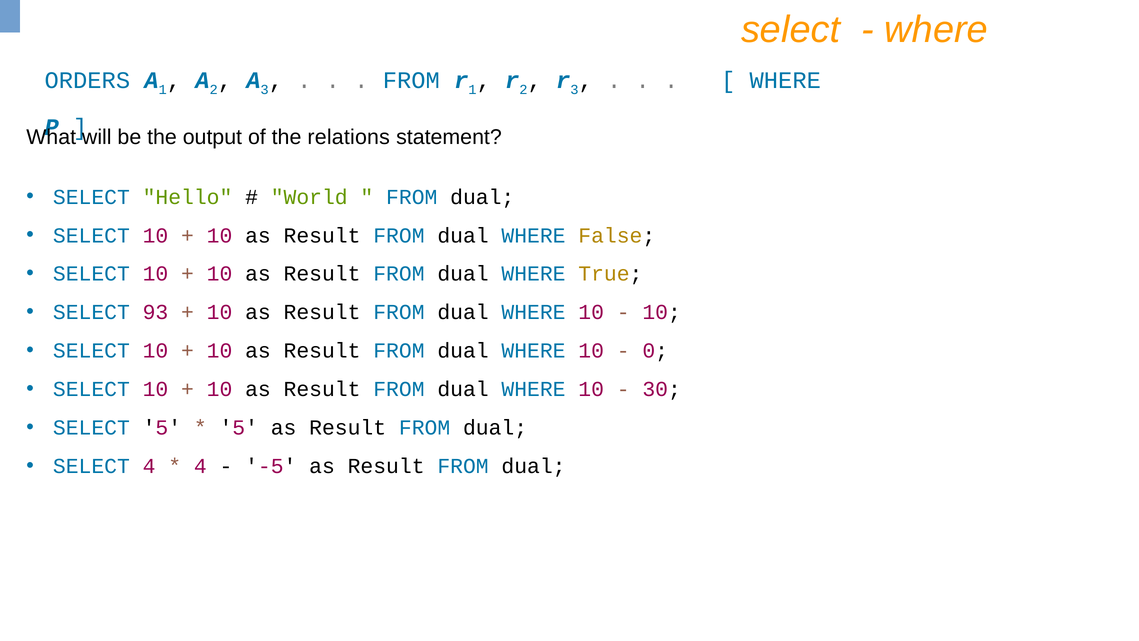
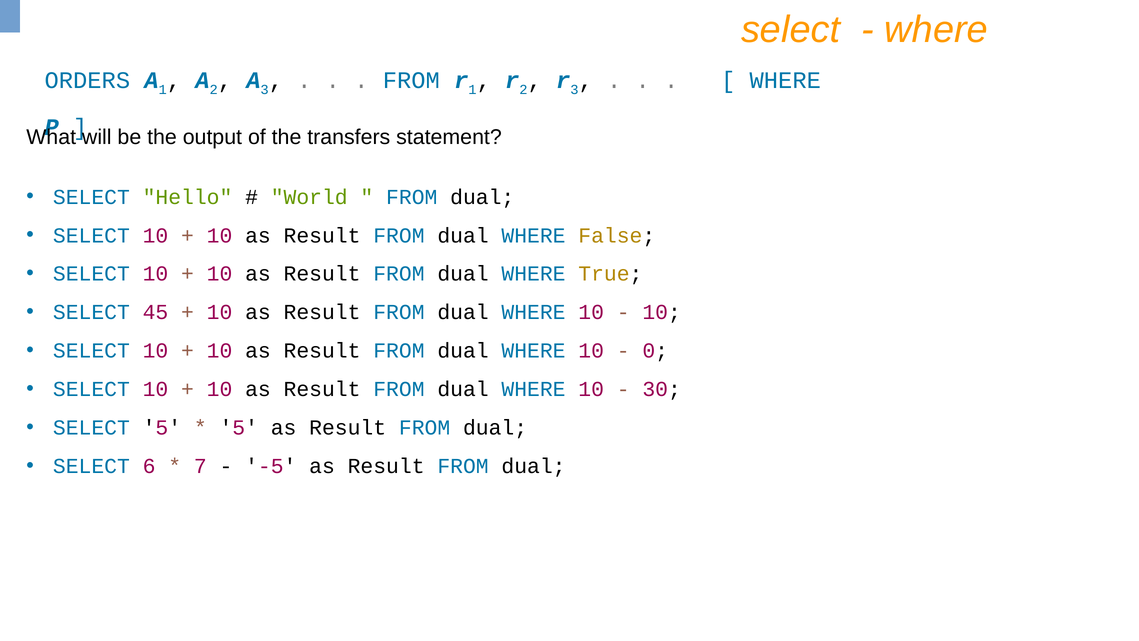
relations: relations -> transfers
93: 93 -> 45
SELECT 4: 4 -> 6
4 at (200, 466): 4 -> 7
